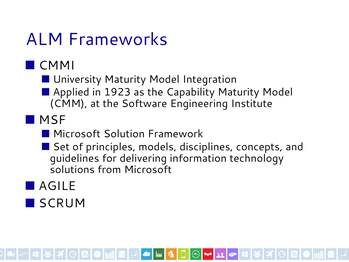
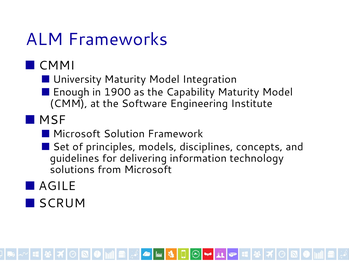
Applied: Applied -> Enough
1923: 1923 -> 1900
